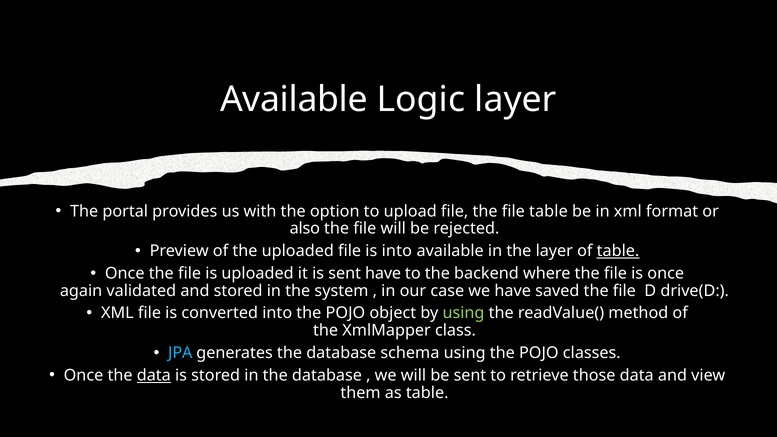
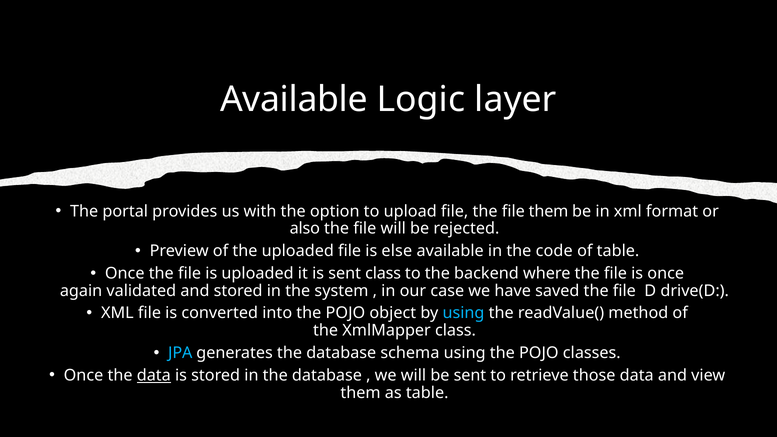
file table: table -> them
is into: into -> else
the layer: layer -> code
table at (618, 251) underline: present -> none
sent have: have -> class
using at (463, 313) colour: light green -> light blue
